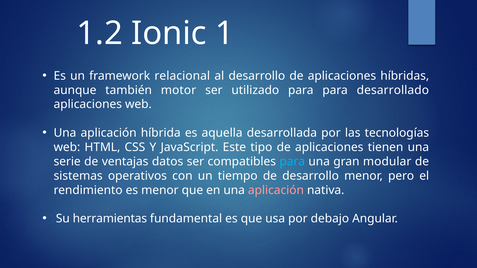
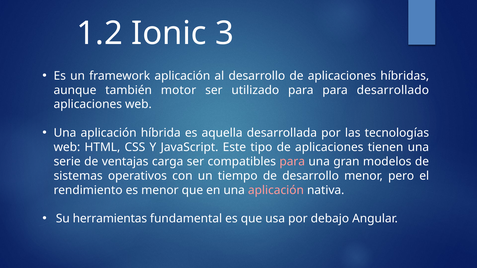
1: 1 -> 3
framework relacional: relacional -> aplicación
datos: datos -> carga
para at (292, 162) colour: light blue -> pink
modular: modular -> modelos
